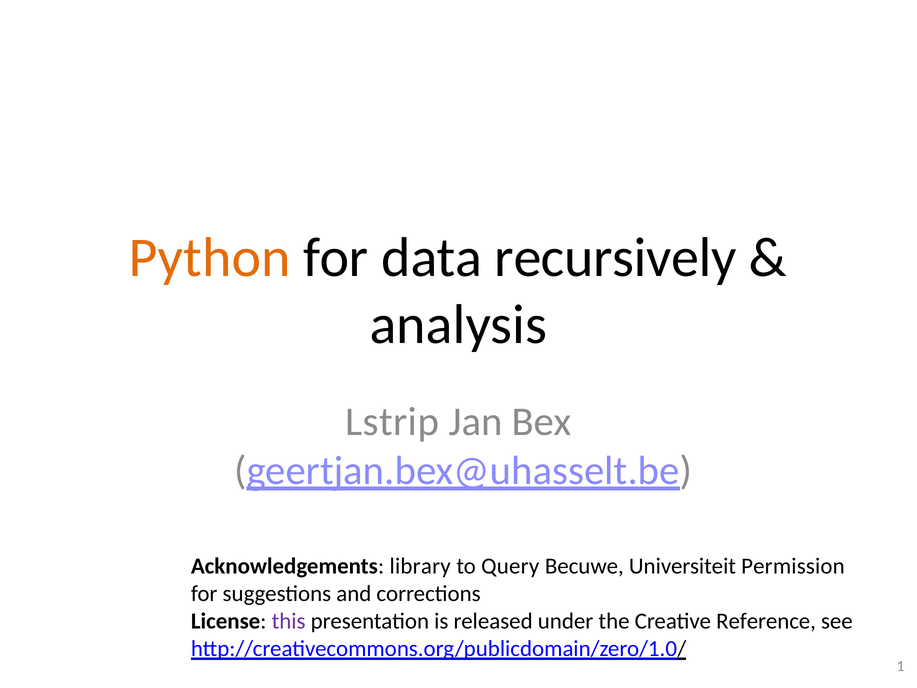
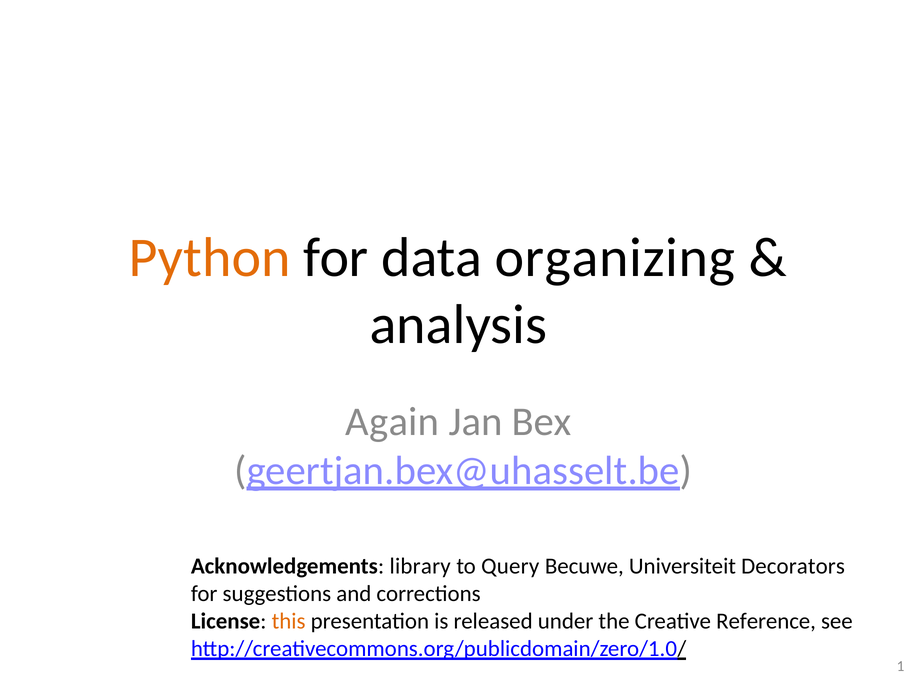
recursively: recursively -> organizing
Lstrip: Lstrip -> Again
Permission: Permission -> Decorators
this colour: purple -> orange
